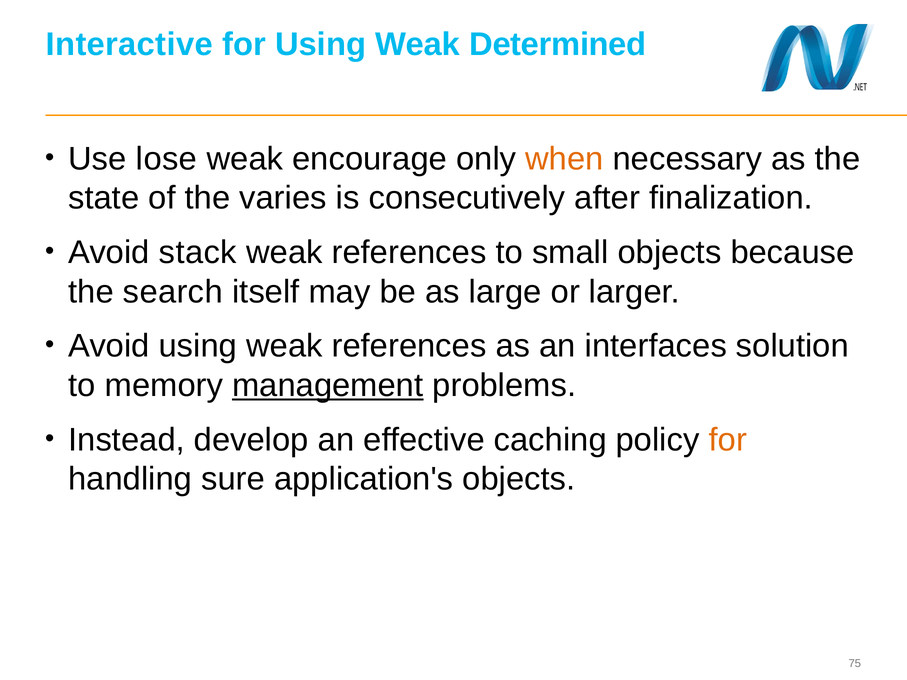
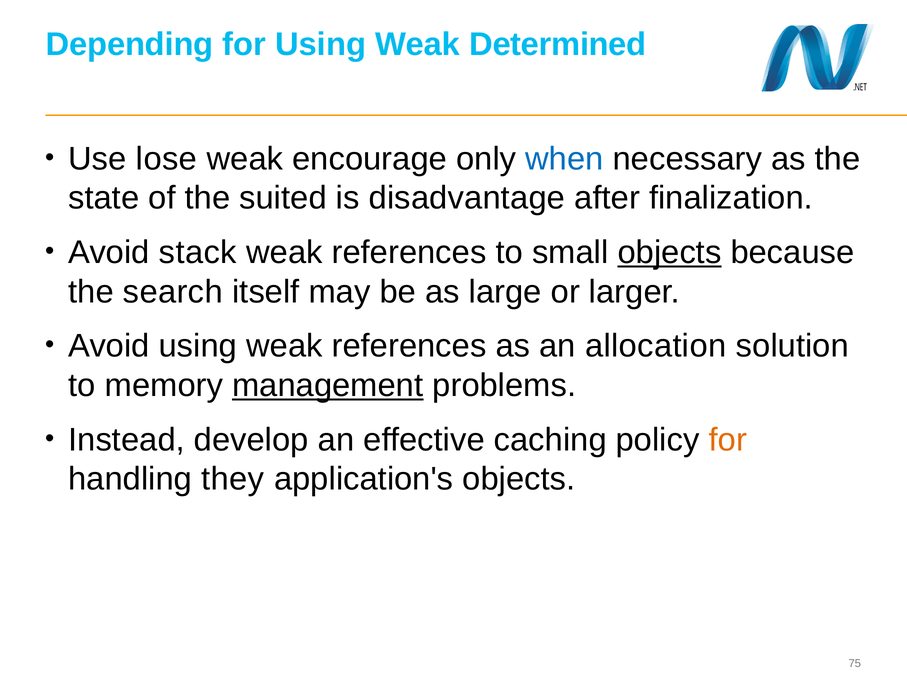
Interactive: Interactive -> Depending
when colour: orange -> blue
varies: varies -> suited
consecutively: consecutively -> disadvantage
objects at (670, 253) underline: none -> present
interfaces: interfaces -> allocation
sure: sure -> they
